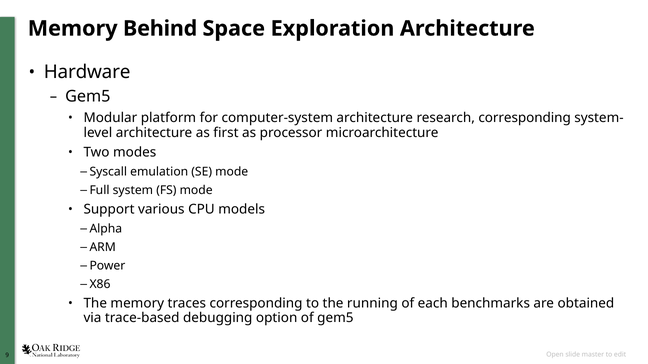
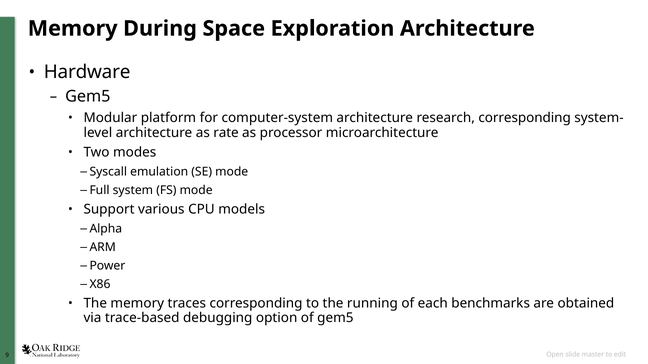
Behind: Behind -> During
first: first -> rate
